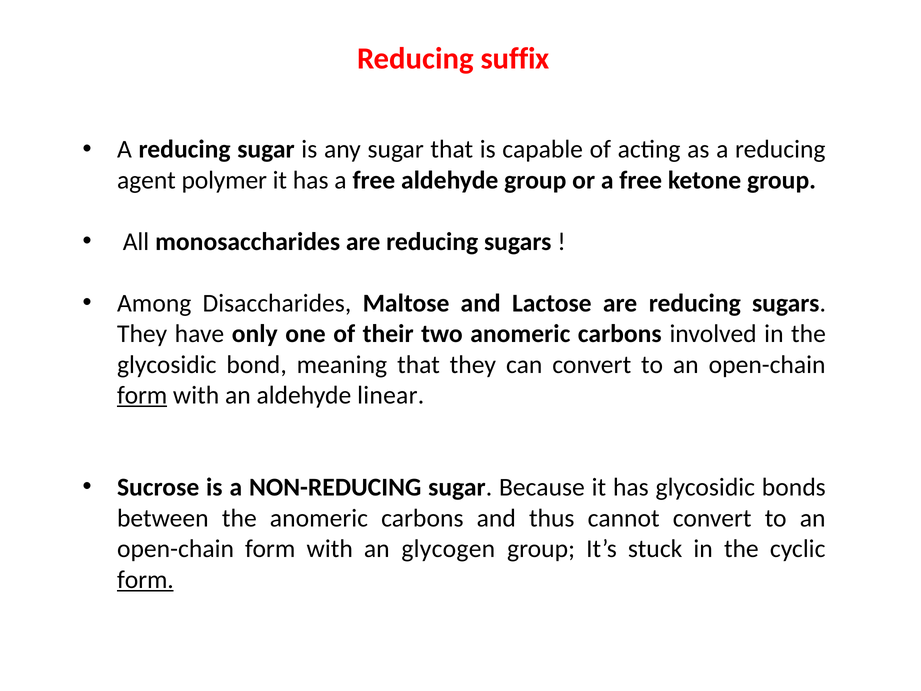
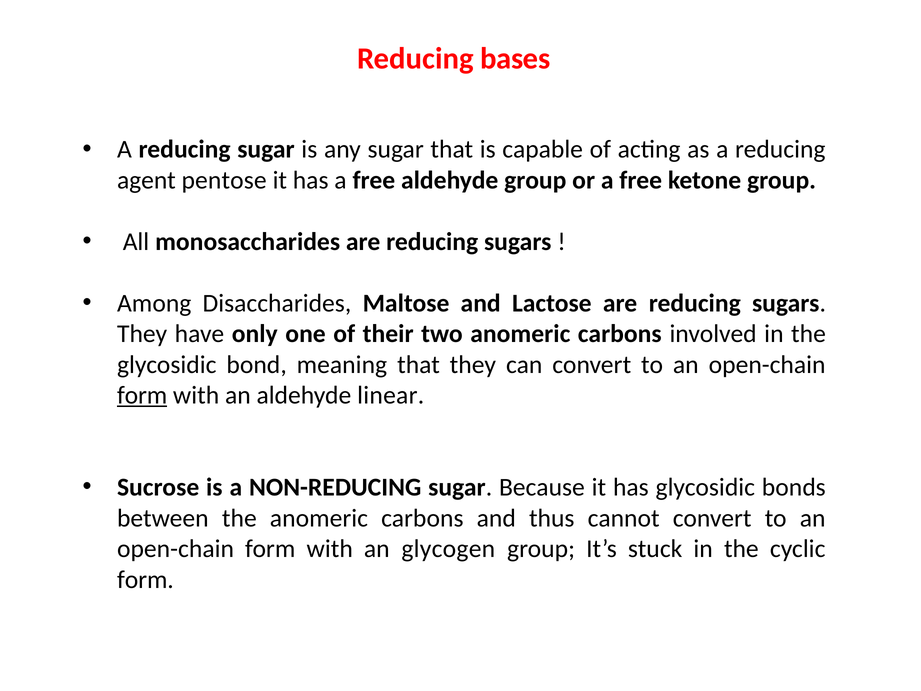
suffix: suffix -> bases
polymer: polymer -> pentose
form at (145, 579) underline: present -> none
